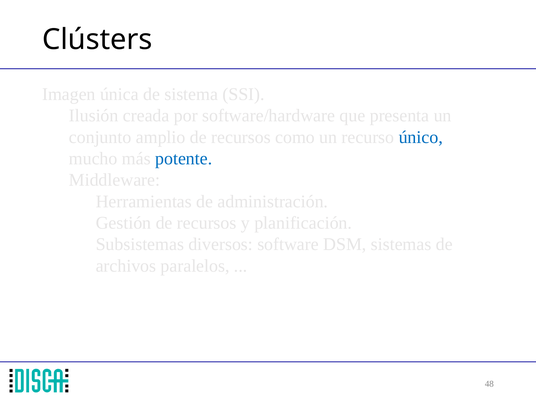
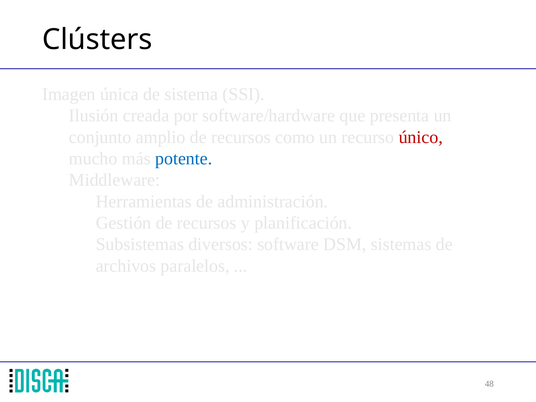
único colour: blue -> red
